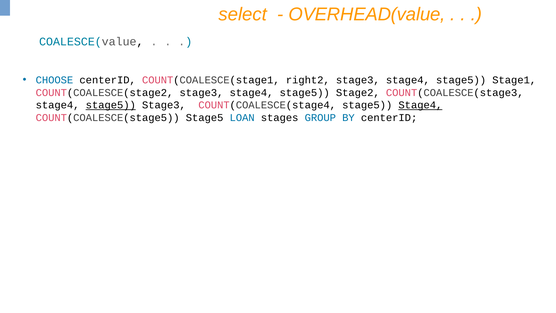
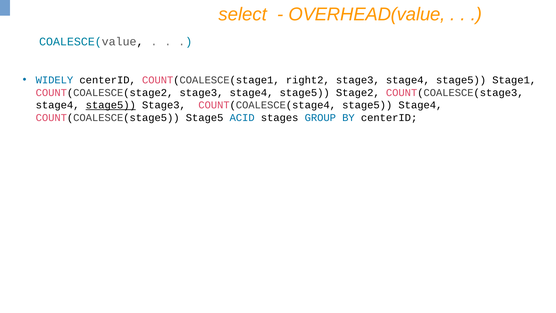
CHOOSE: CHOOSE -> WIDELY
Stage4 at (420, 105) underline: present -> none
LOAN: LOAN -> ACID
